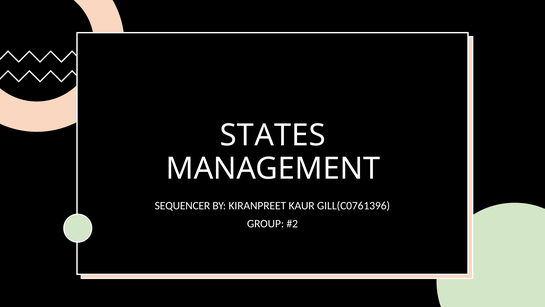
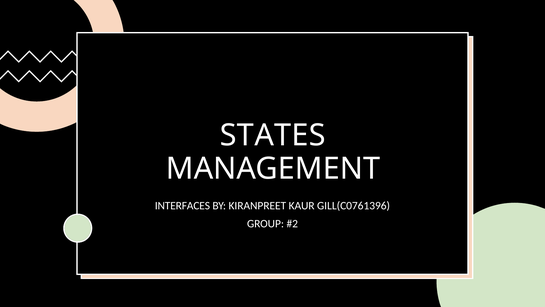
SEQUENCER: SEQUENCER -> INTERFACES
